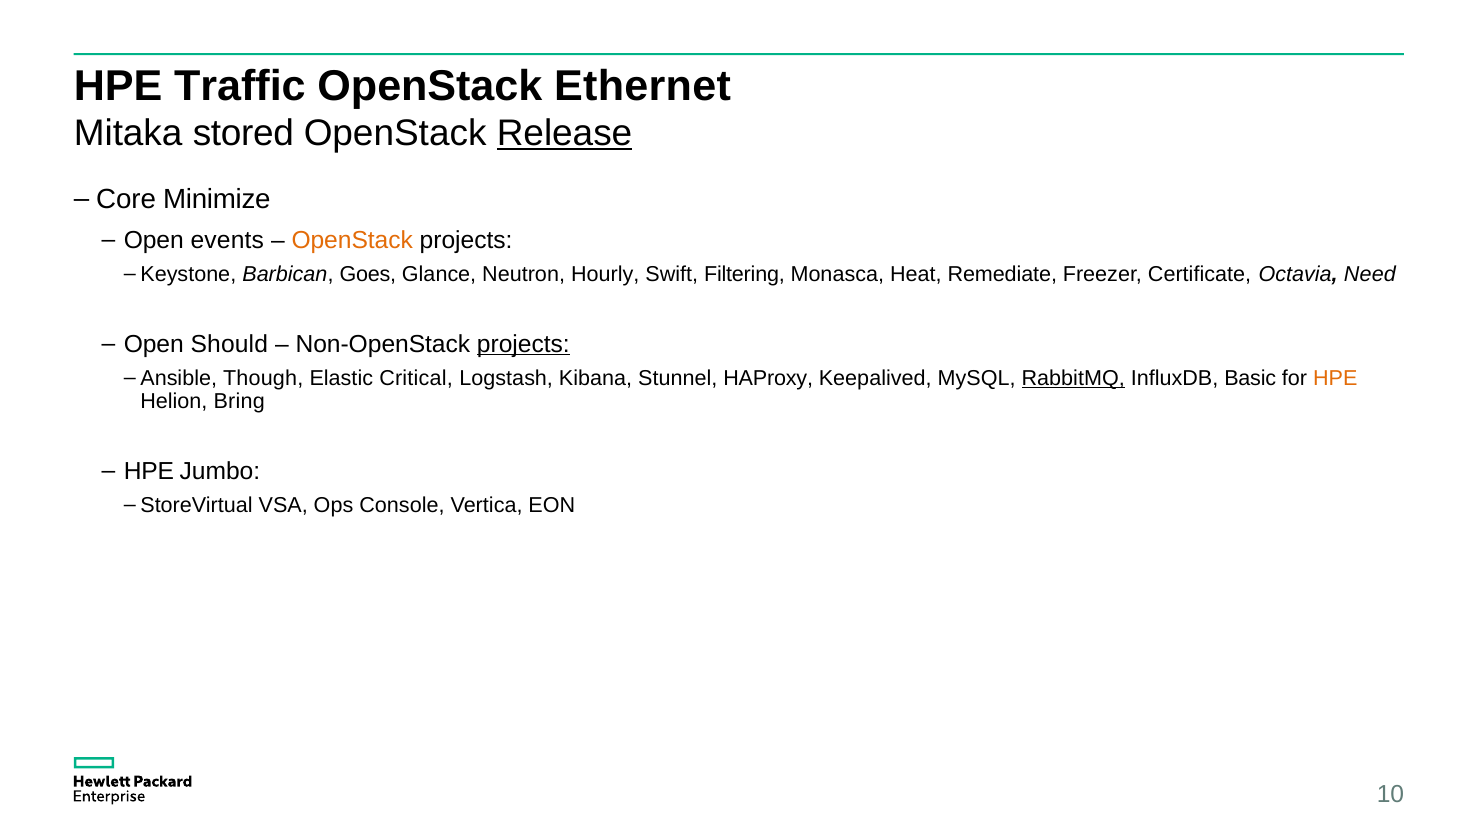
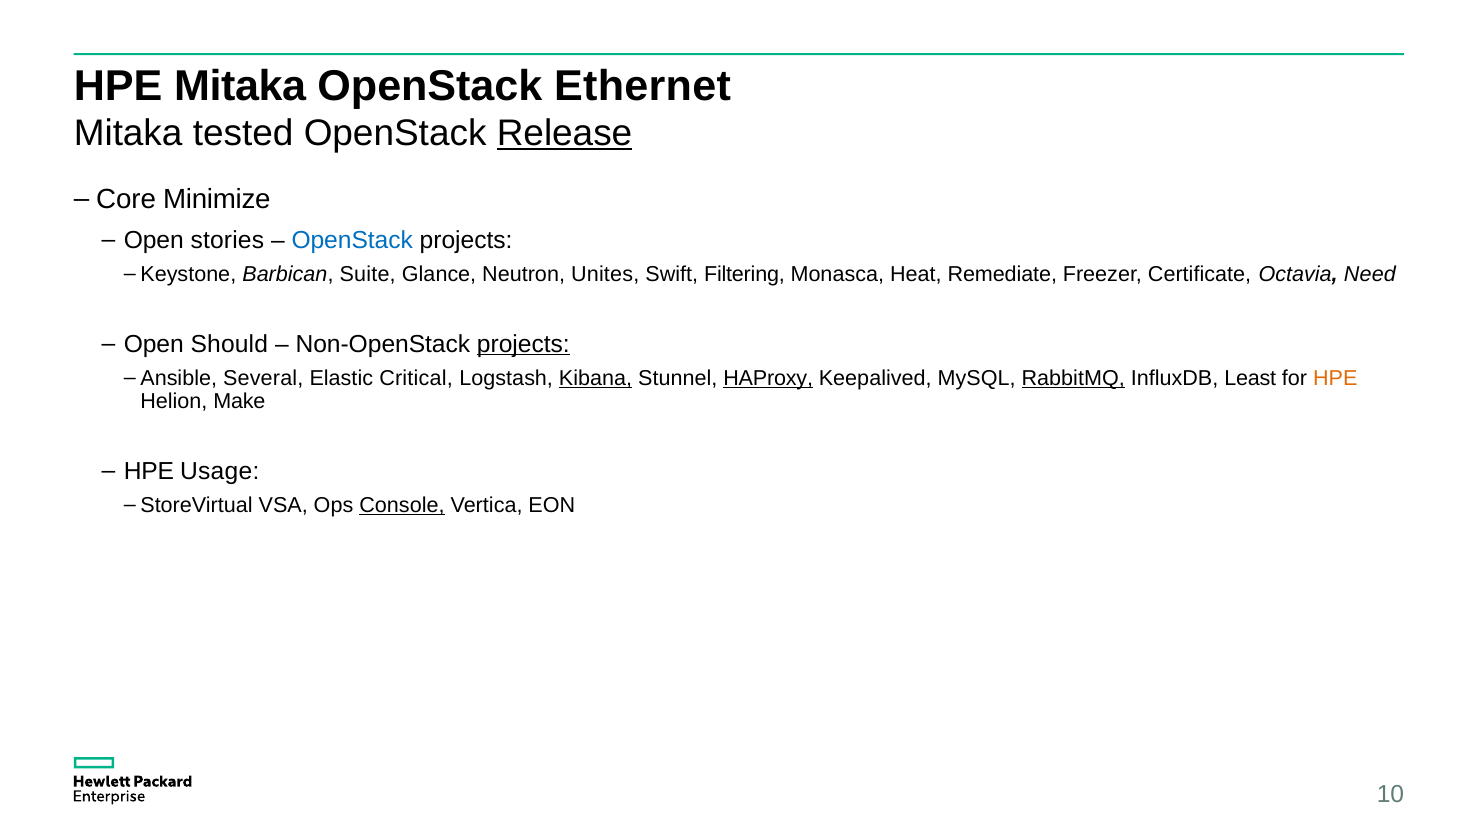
HPE Traffic: Traffic -> Mitaka
stored: stored -> tested
events: events -> stories
OpenStack at (352, 240) colour: orange -> blue
Goes: Goes -> Suite
Hourly: Hourly -> Unites
Though: Though -> Several
Kibana underline: none -> present
HAProxy underline: none -> present
Basic: Basic -> Least
Bring: Bring -> Make
Jumbo: Jumbo -> Usage
Console underline: none -> present
